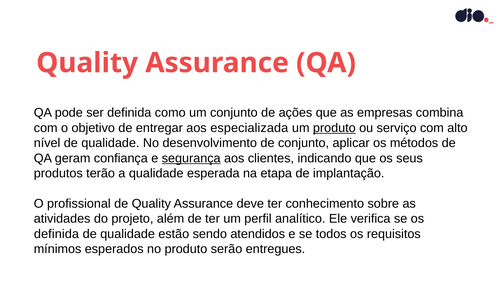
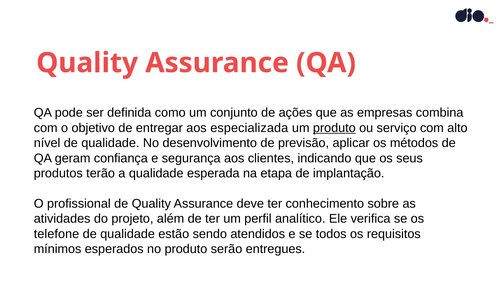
de conjunto: conjunto -> previsão
segurança underline: present -> none
definida at (56, 234): definida -> telefone
